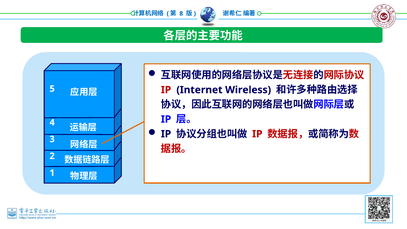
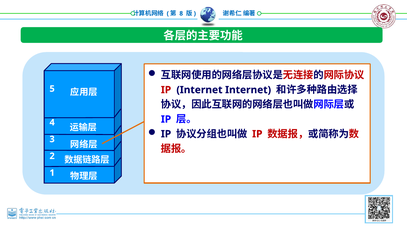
Internet Wireless: Wireless -> Internet
